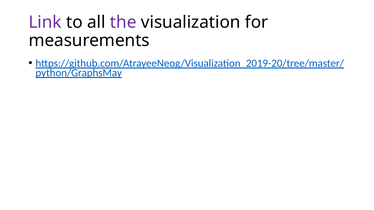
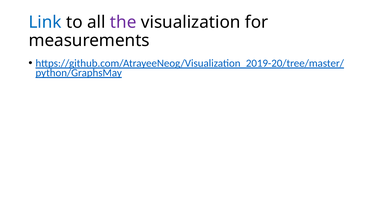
Link colour: purple -> blue
